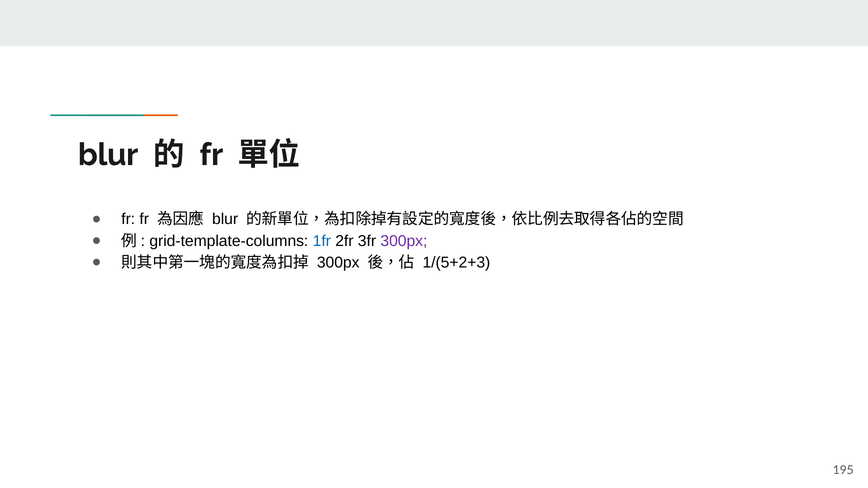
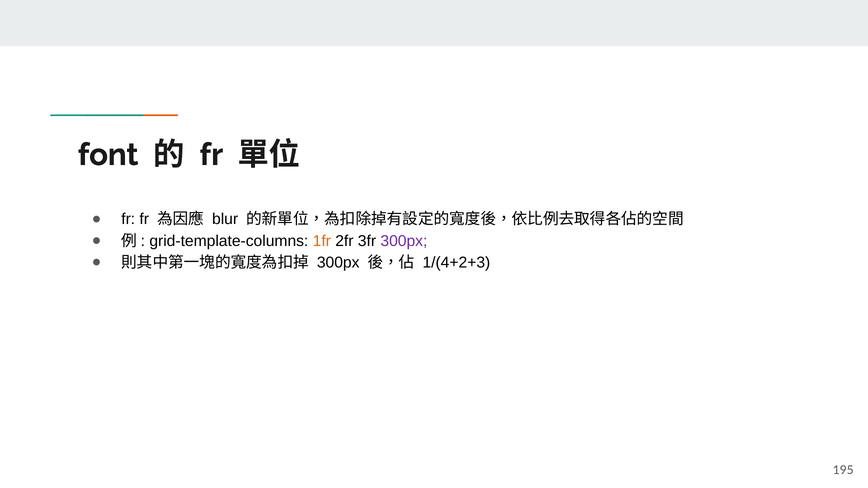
blur at (108, 155): blur -> font
1fr colour: blue -> orange
1/(5+2+3: 1/(5+2+3 -> 1/(4+2+3
